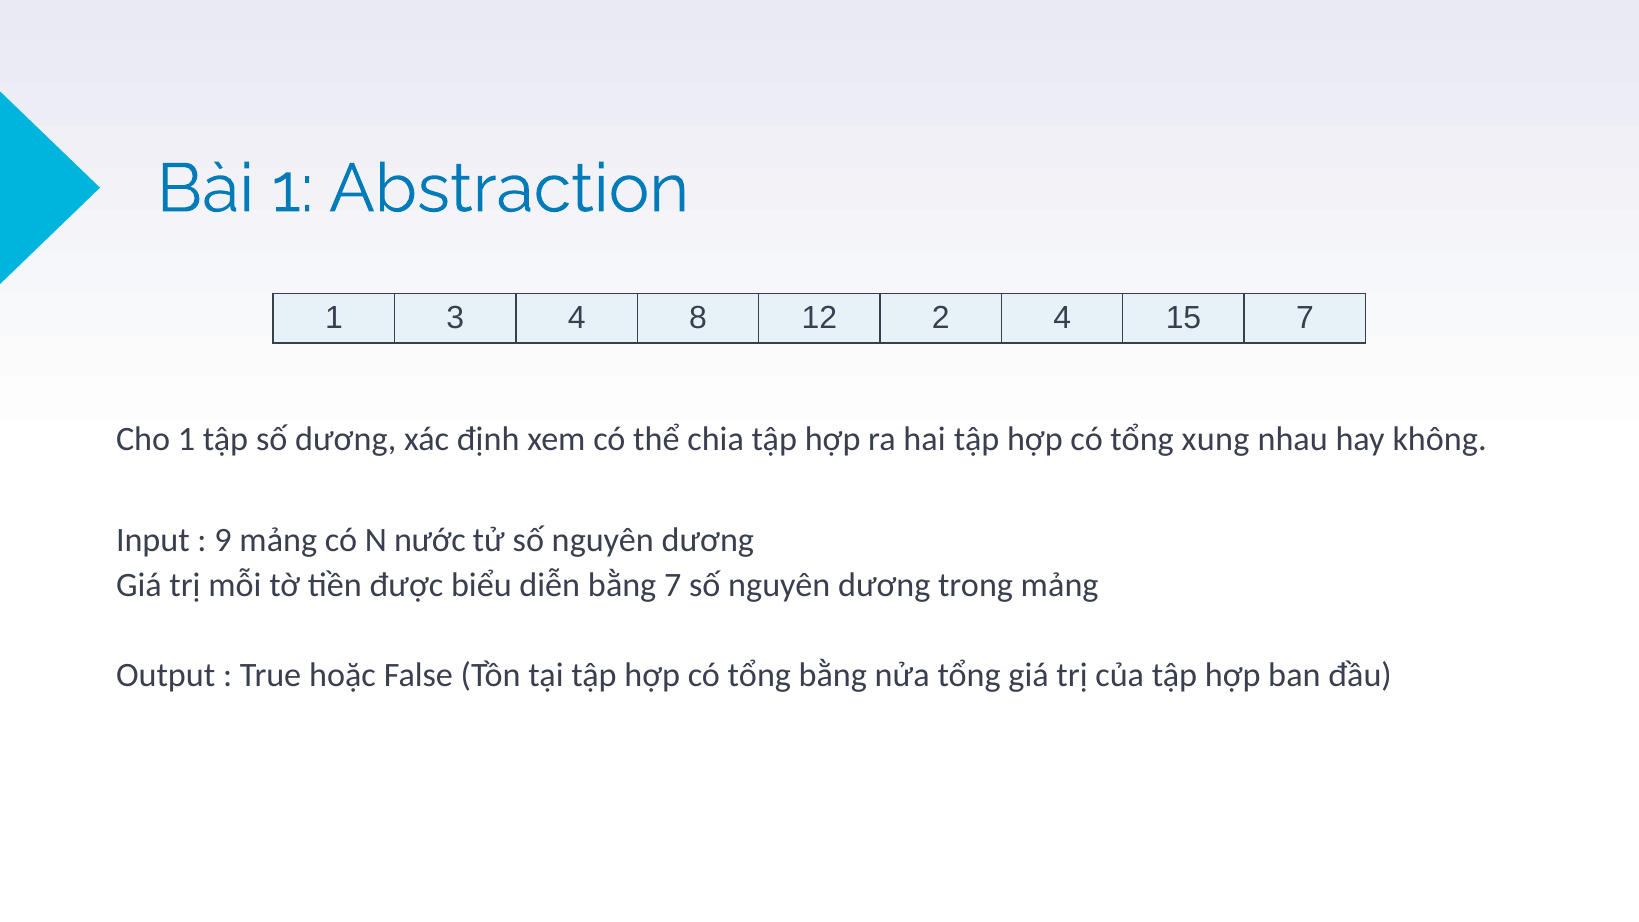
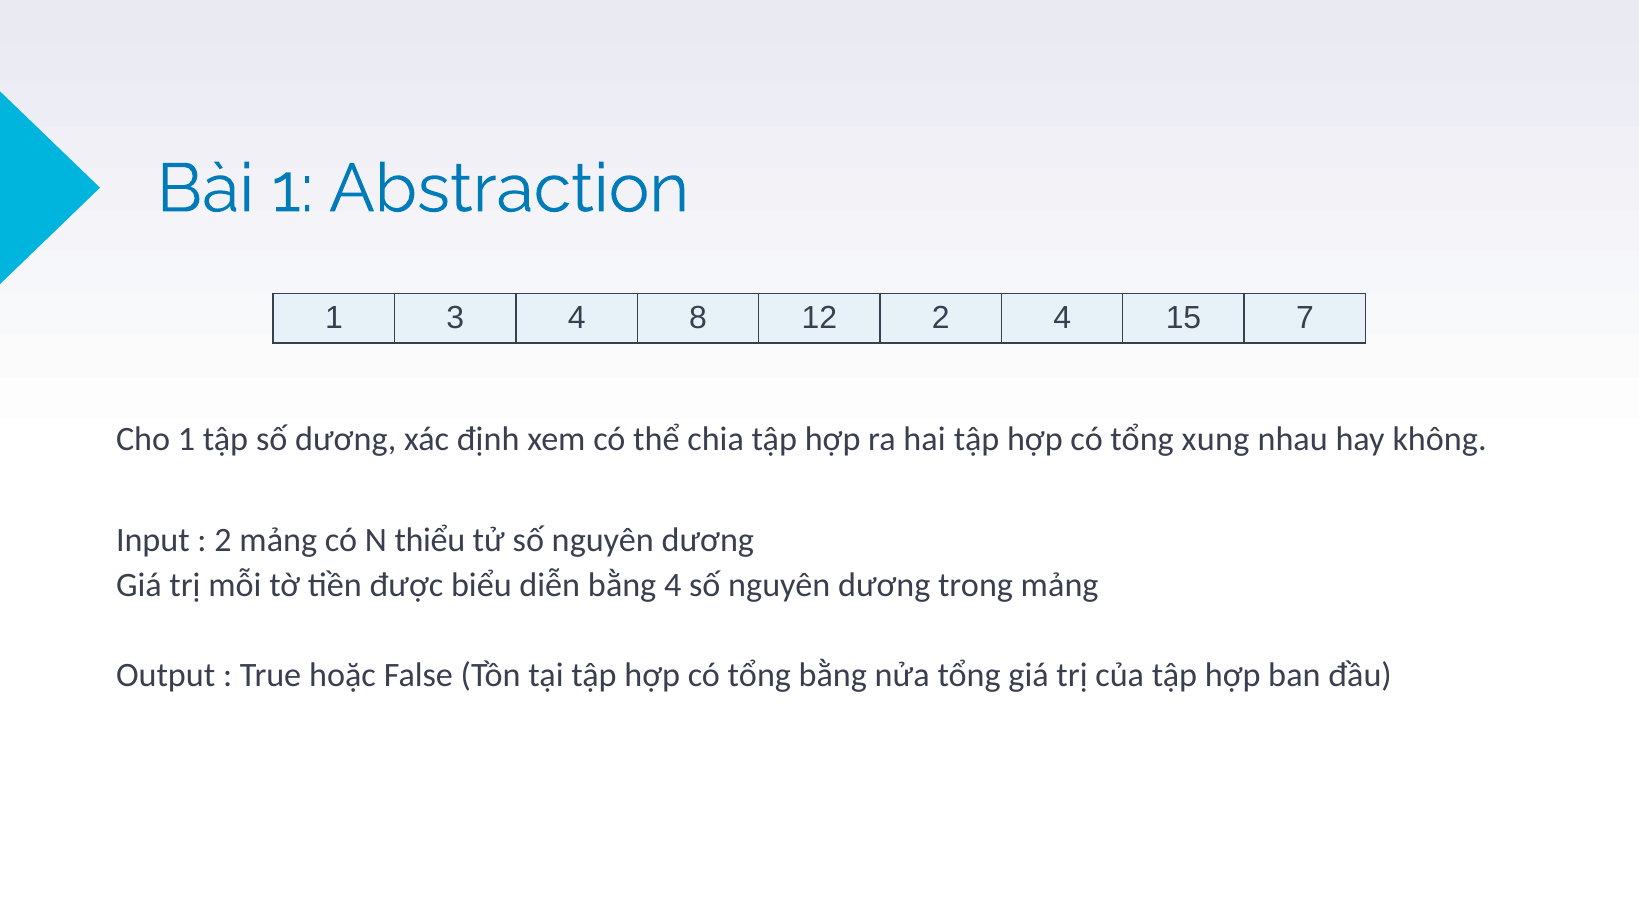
9 at (223, 540): 9 -> 2
nước: nước -> thiểu
bằng 7: 7 -> 4
